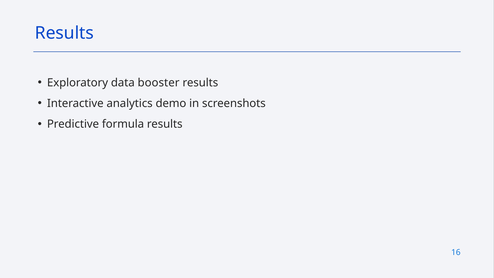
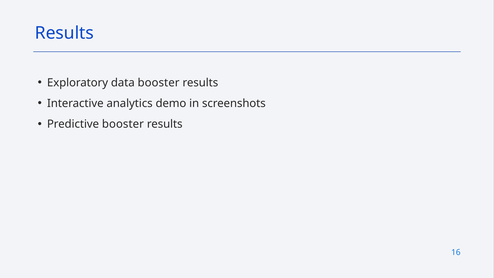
Predictive formula: formula -> booster
